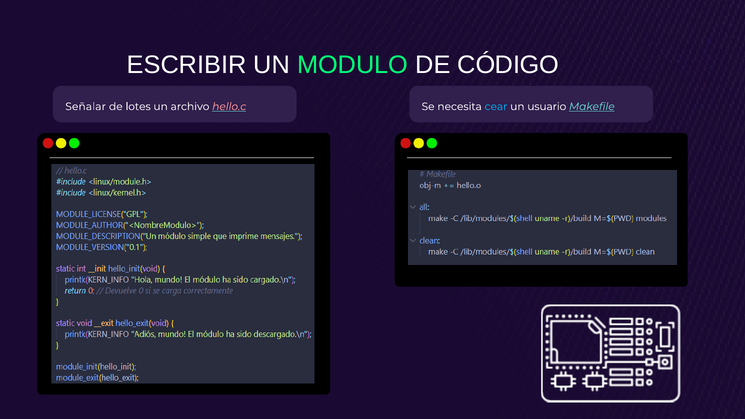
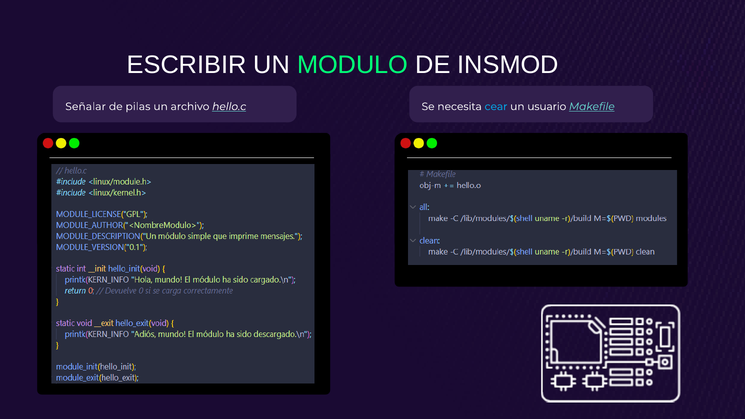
CÓDIGO: CÓDIGO -> INSMOD
lotes: lotes -> pilas
hello.c colour: pink -> white
